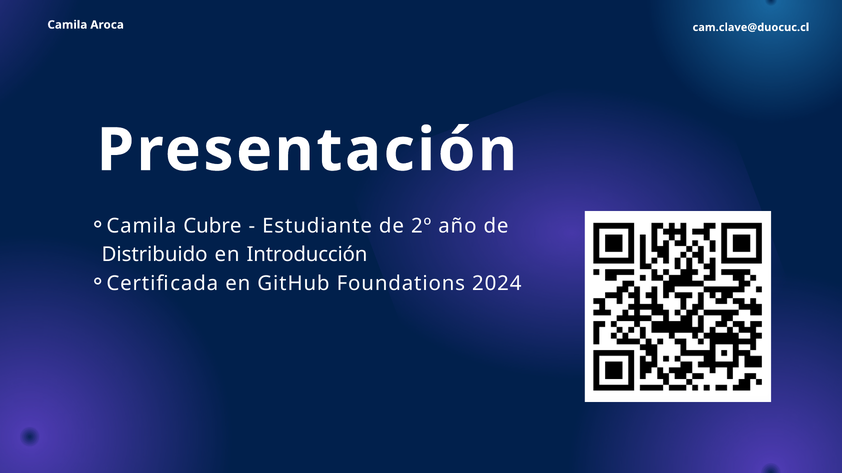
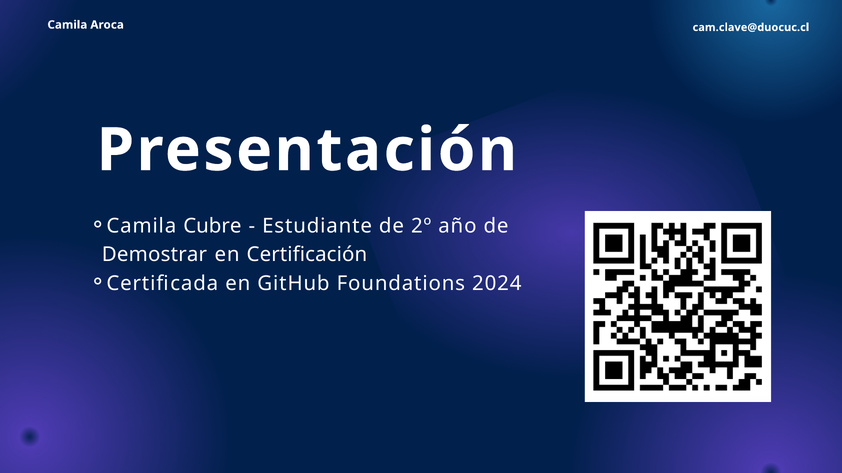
Distribuido: Distribuido -> Demostrar
Introducción: Introducción -> Certificación
